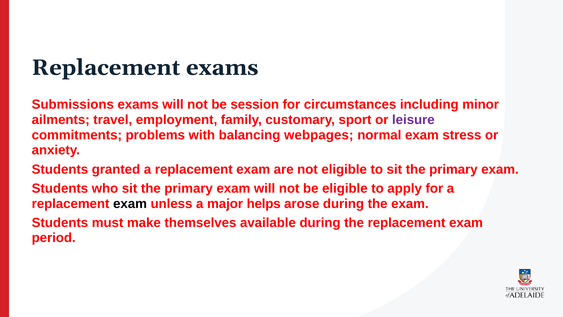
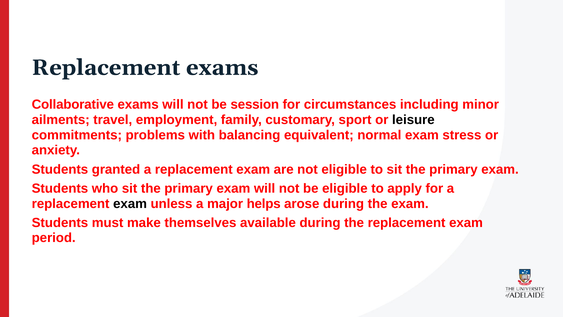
Submissions: Submissions -> Collaborative
leisure colour: purple -> black
webpages: webpages -> equivalent
